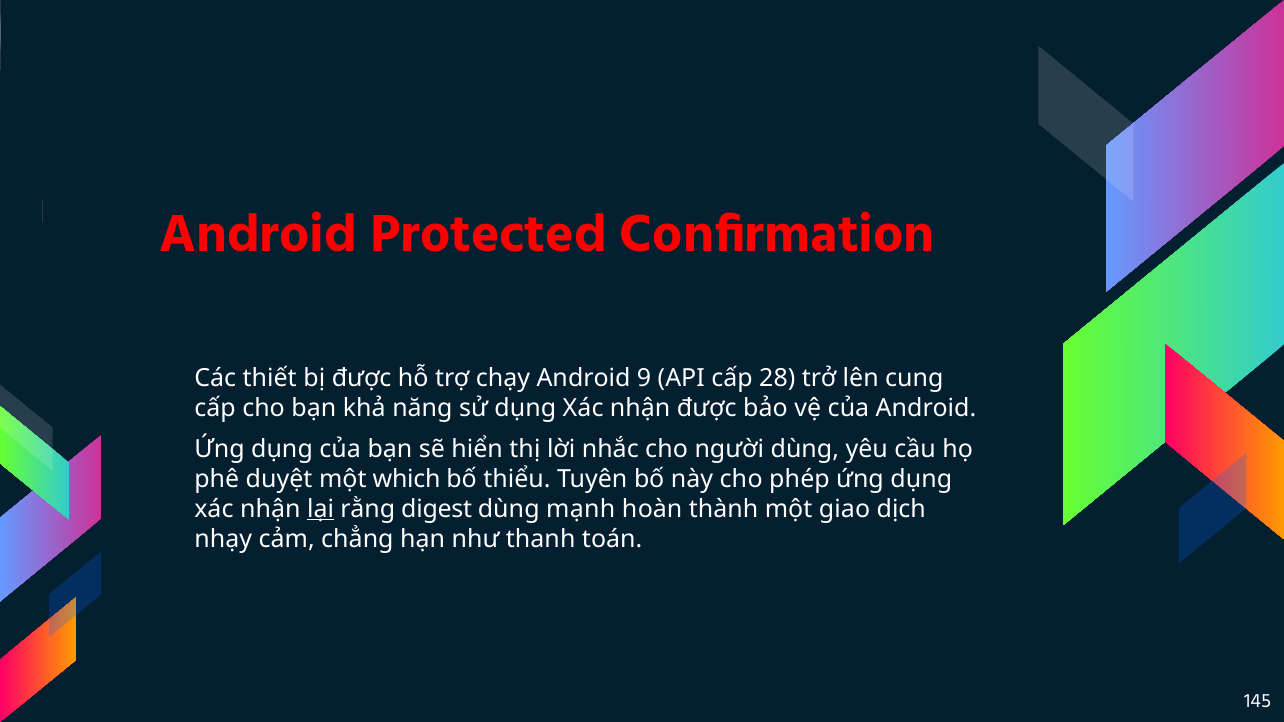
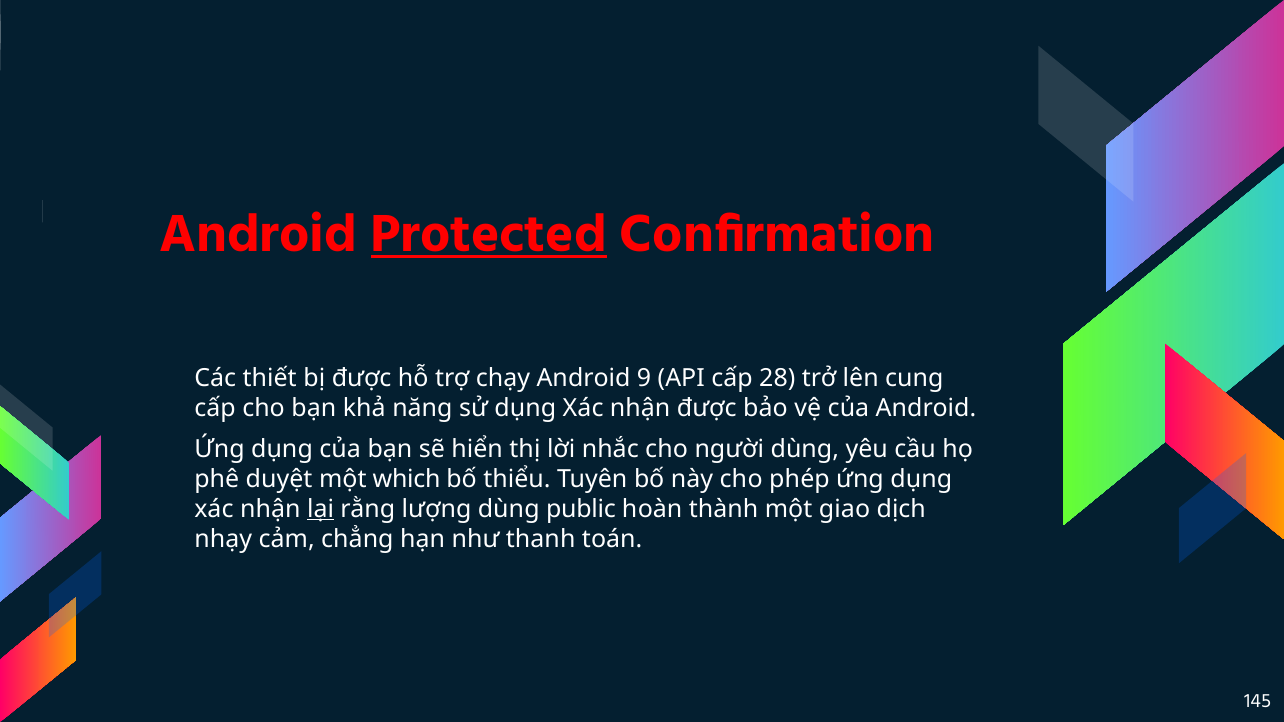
Protected underline: none -> present
digest: digest -> lượng
mạnh: mạnh -> public
